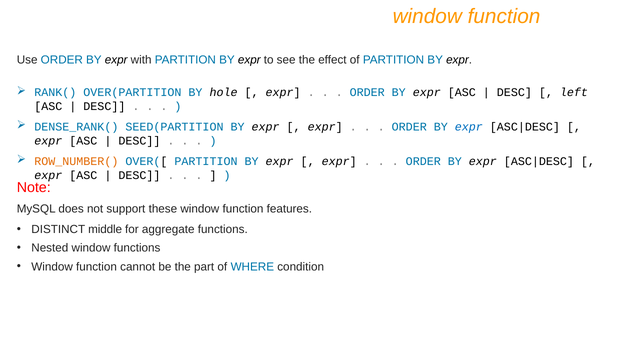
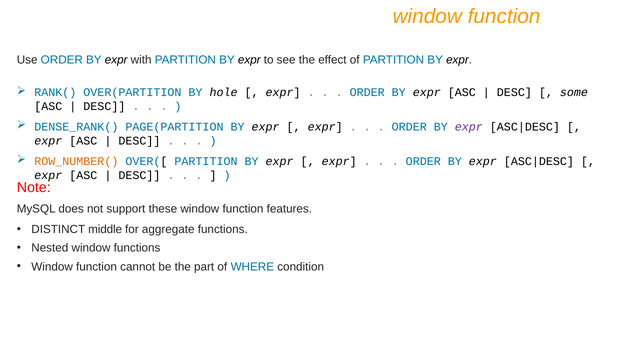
left: left -> some
SEED(PARTITION: SEED(PARTITION -> PAGE(PARTITION
expr at (469, 127) colour: blue -> purple
